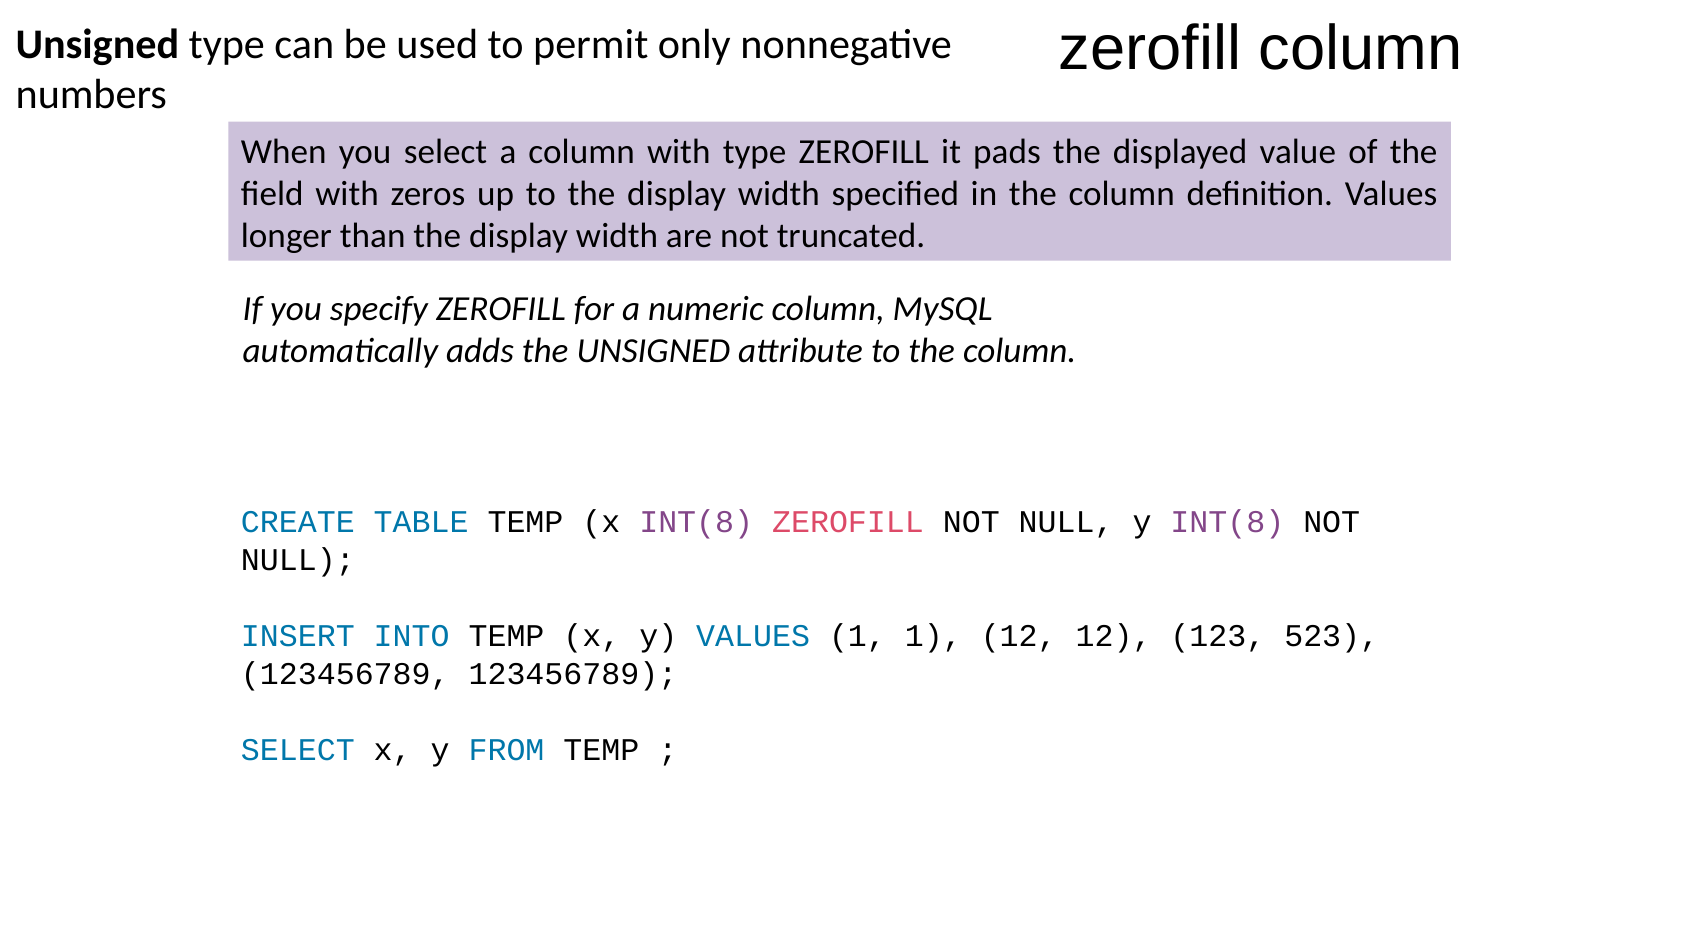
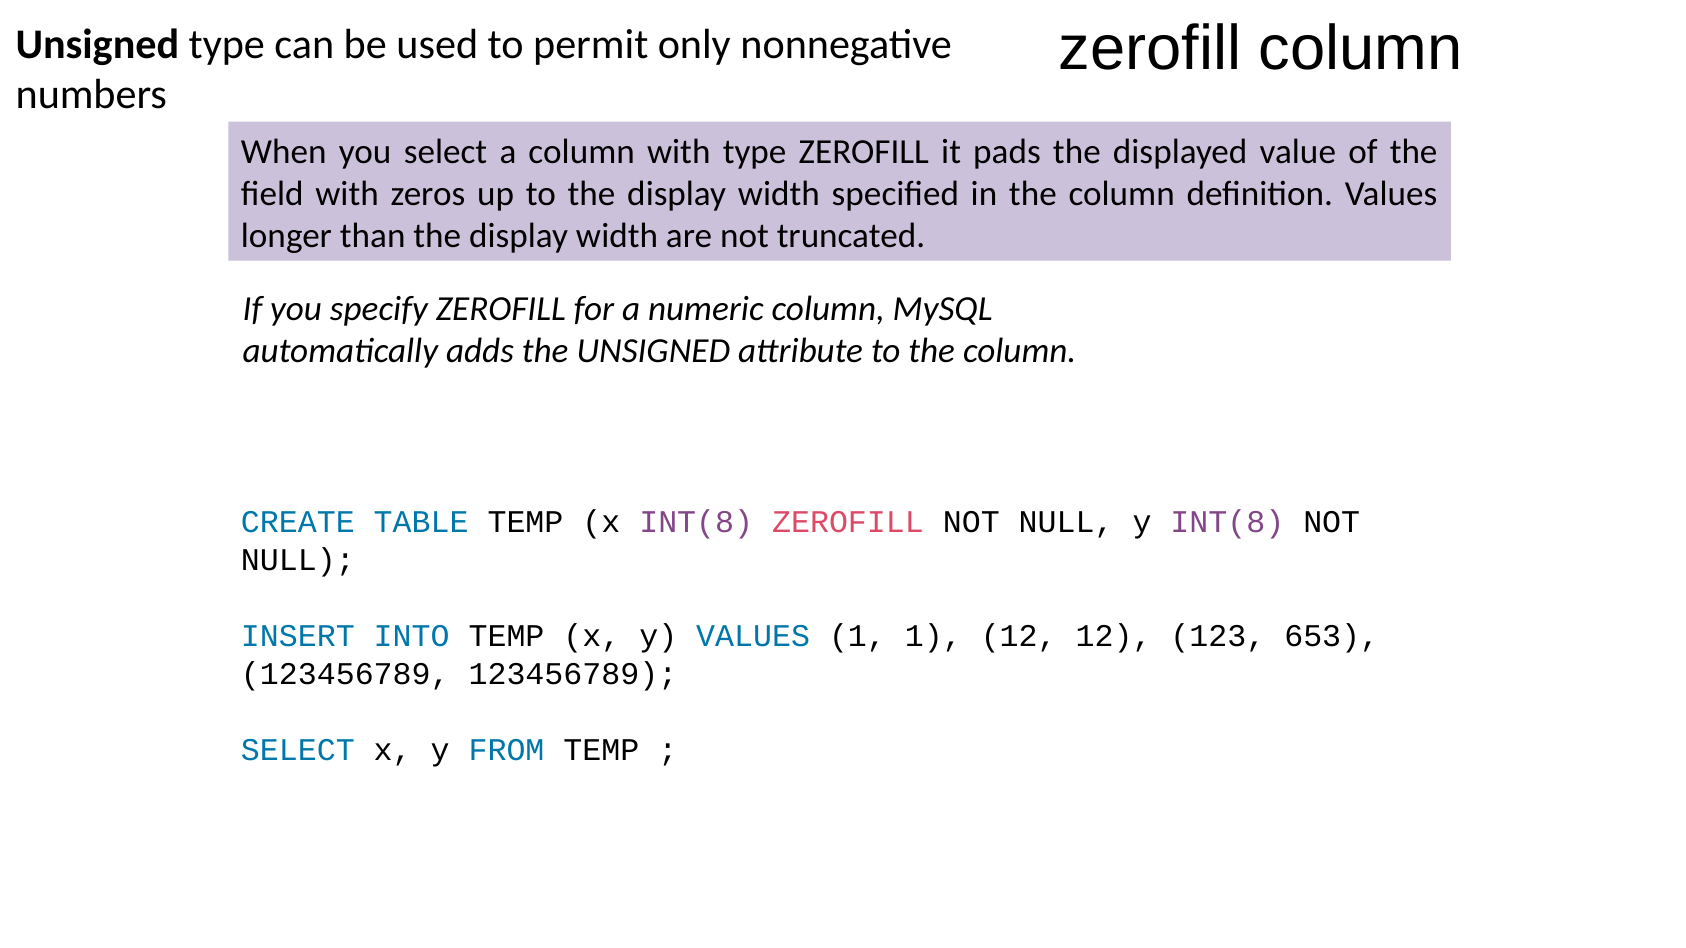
523: 523 -> 653
